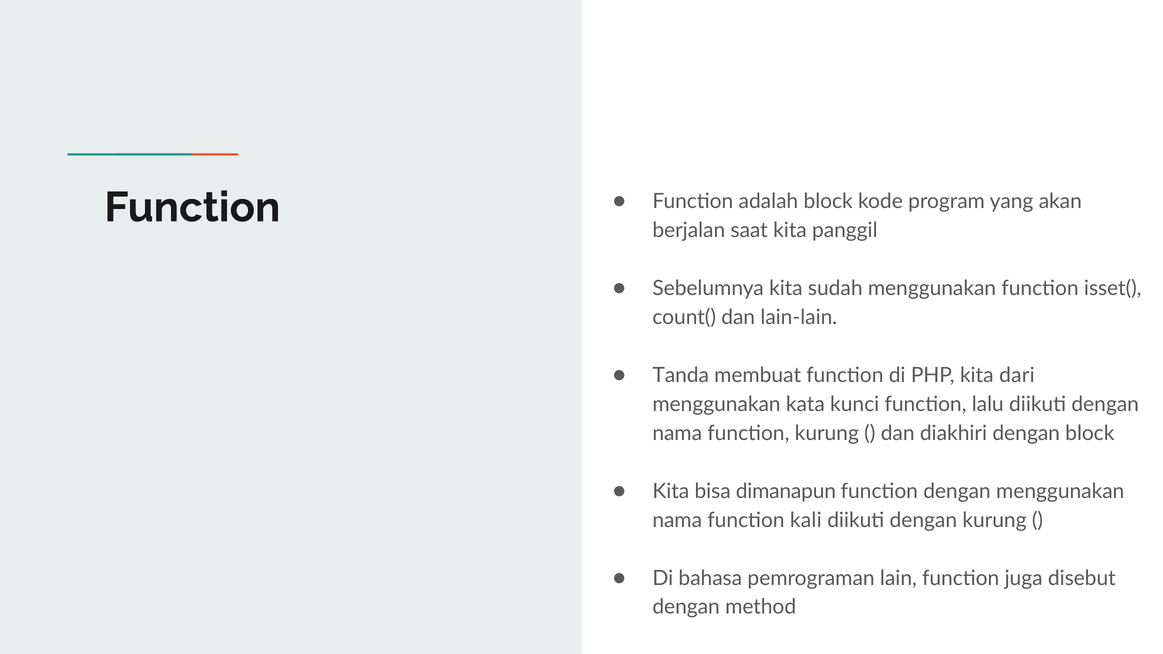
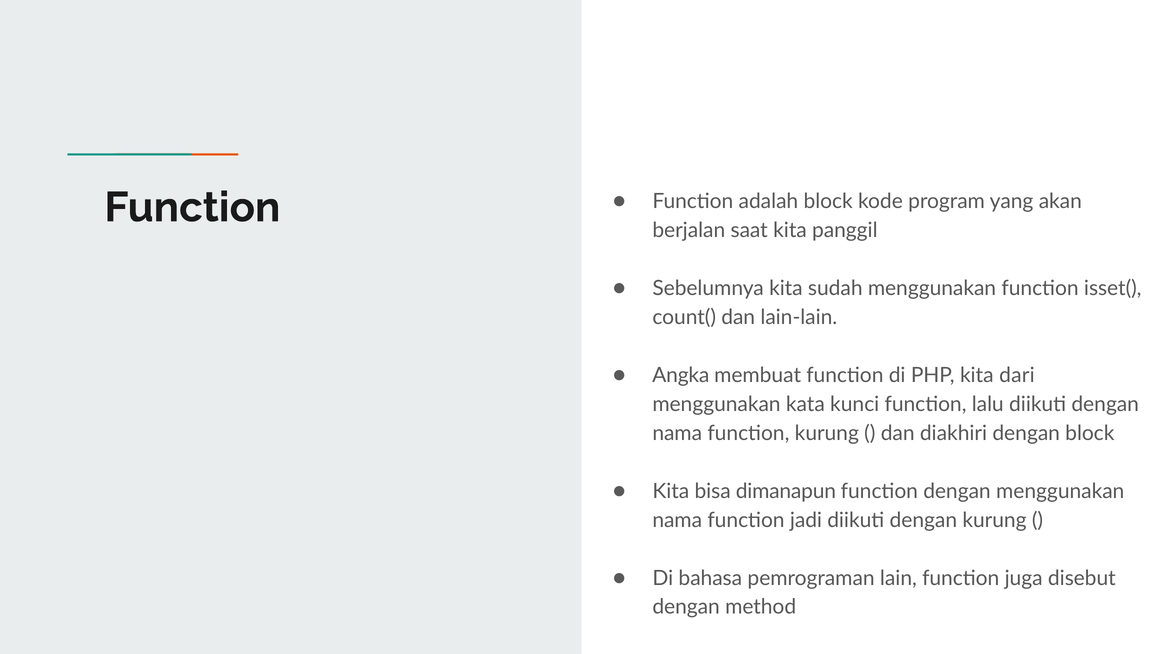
Tanda: Tanda -> Angka
kali: kali -> jadi
